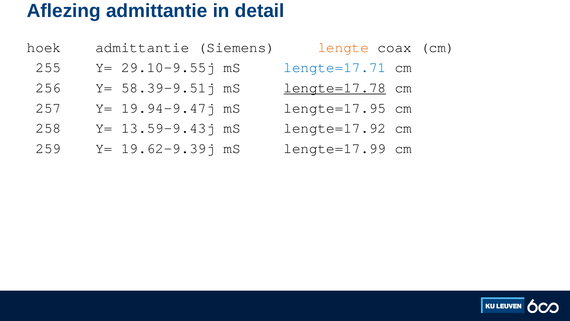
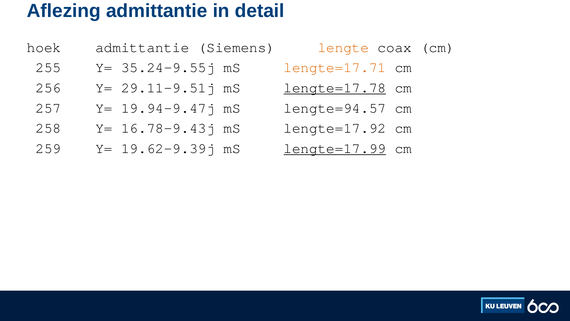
29.10-9.55j: 29.10-9.55j -> 35.24-9.55j
lengte=17.71 colour: blue -> orange
58.39-9.51j: 58.39-9.51j -> 29.11-9.51j
lengte=17.95: lengte=17.95 -> lengte=94.57
13.59-9.43j: 13.59-9.43j -> 16.78-9.43j
lengte=17.99 underline: none -> present
